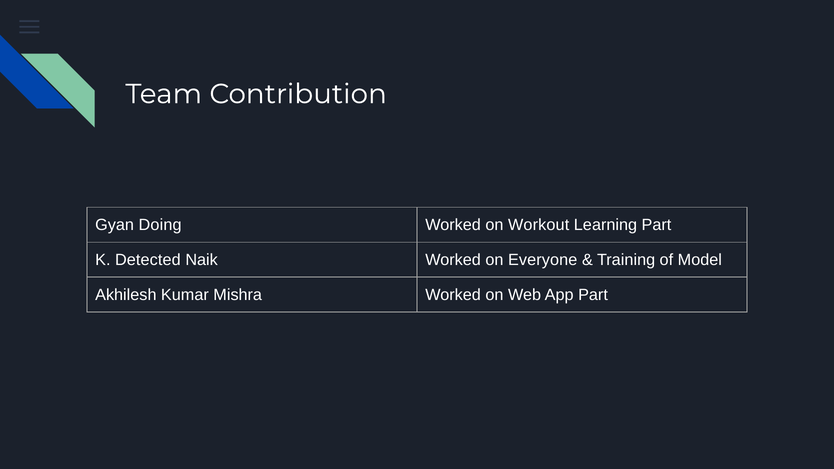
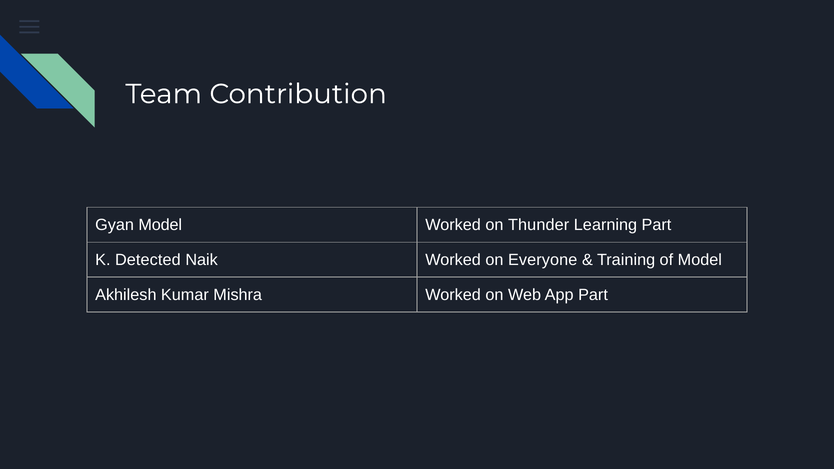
Gyan Doing: Doing -> Model
Workout: Workout -> Thunder
